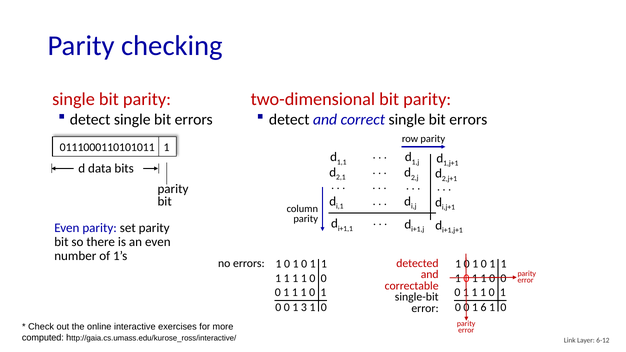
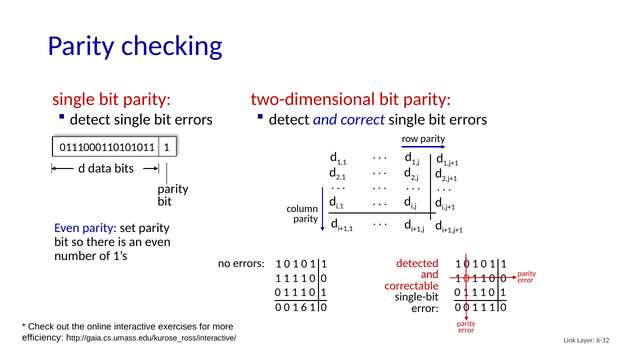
3: 3 -> 6
0 0 1 6: 6 -> 1
computed: computed -> efficiency
